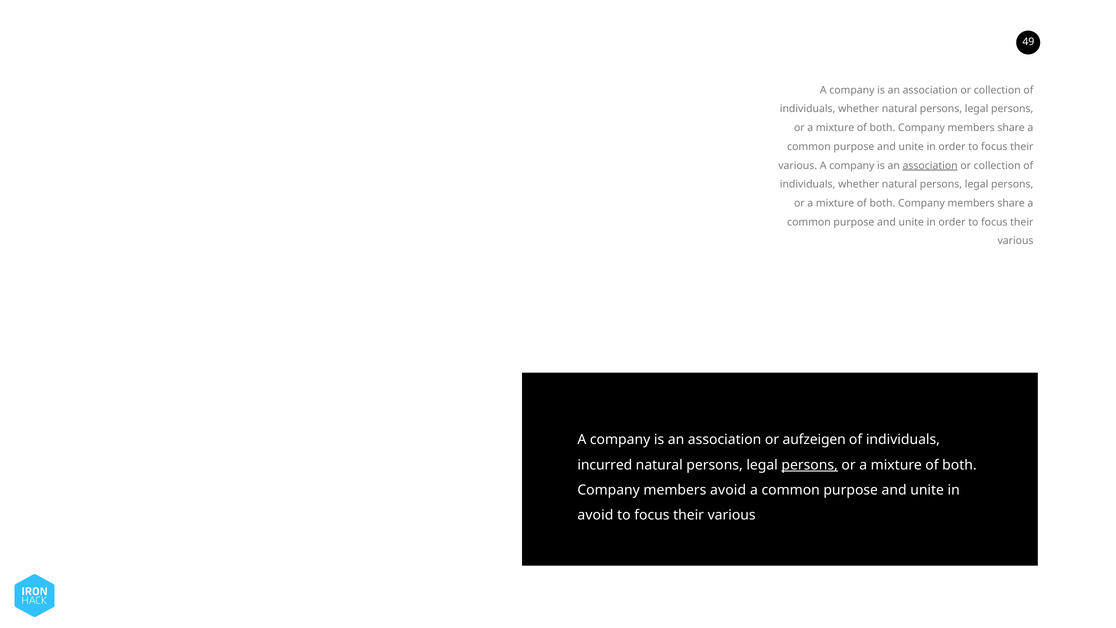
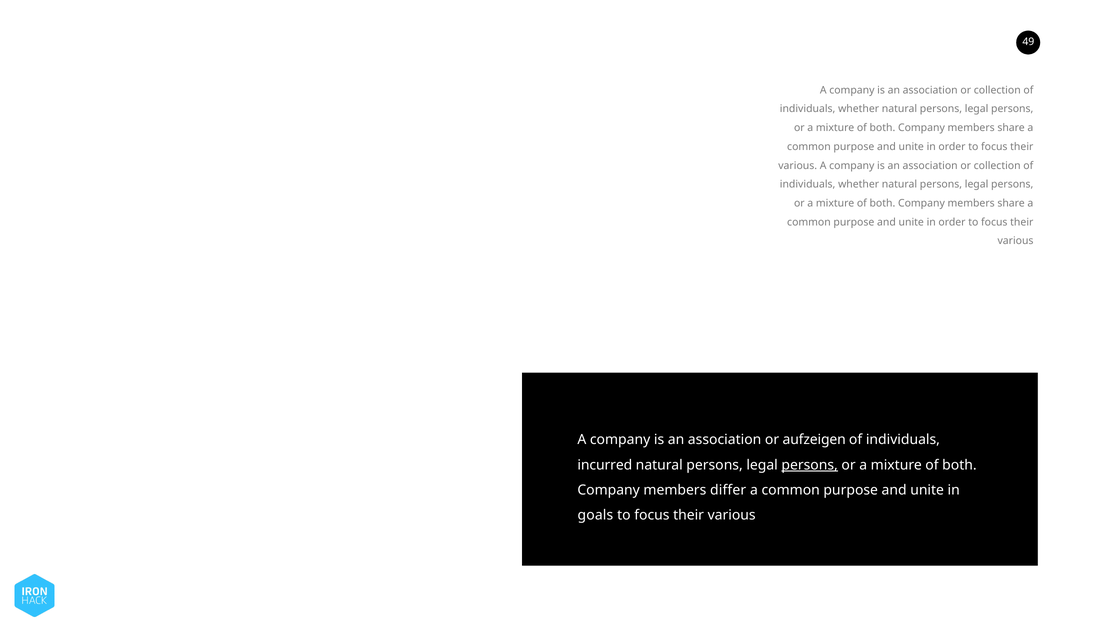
association at (930, 166) underline: present -> none
members avoid: avoid -> differ
avoid at (595, 515): avoid -> goals
